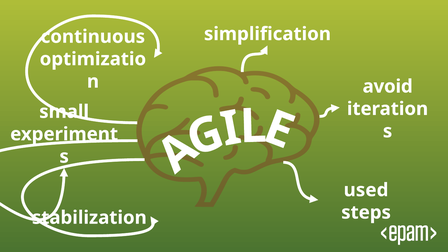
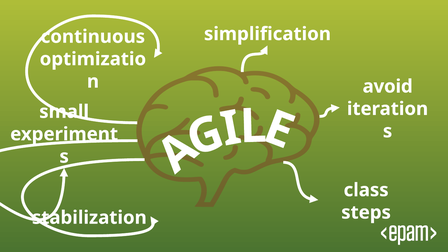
used: used -> class
